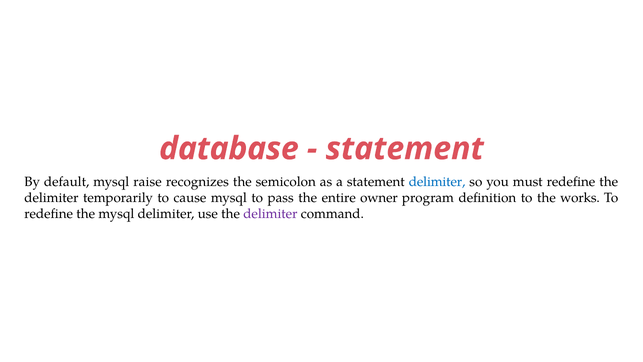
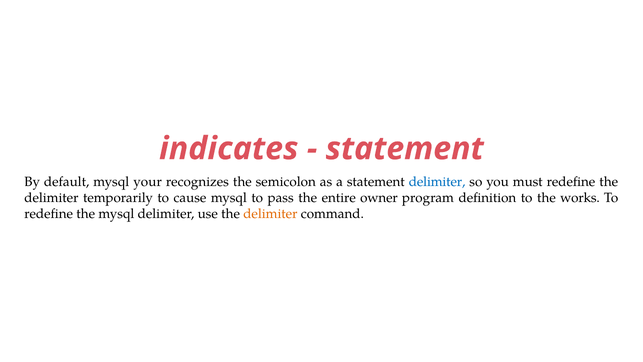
database: database -> indicates
raise: raise -> your
delimiter at (270, 214) colour: purple -> orange
